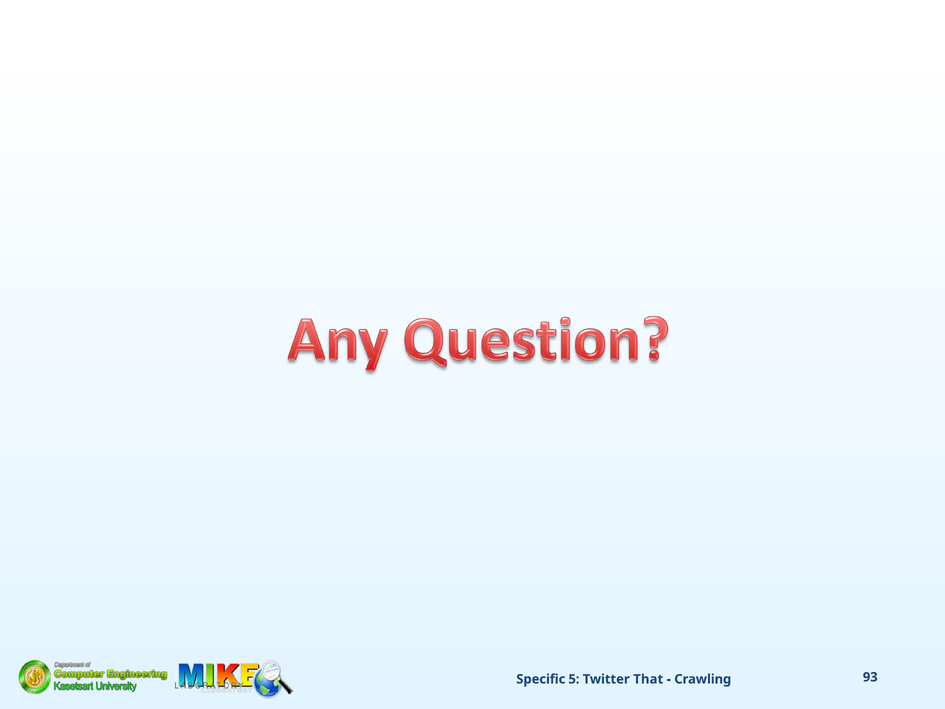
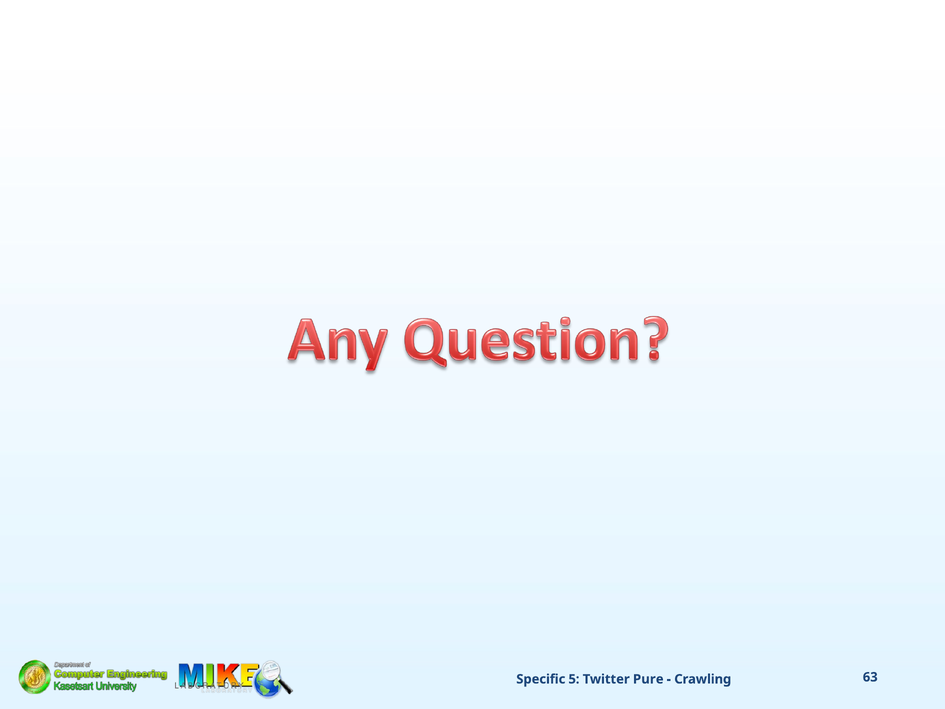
That: That -> Pure
93: 93 -> 63
